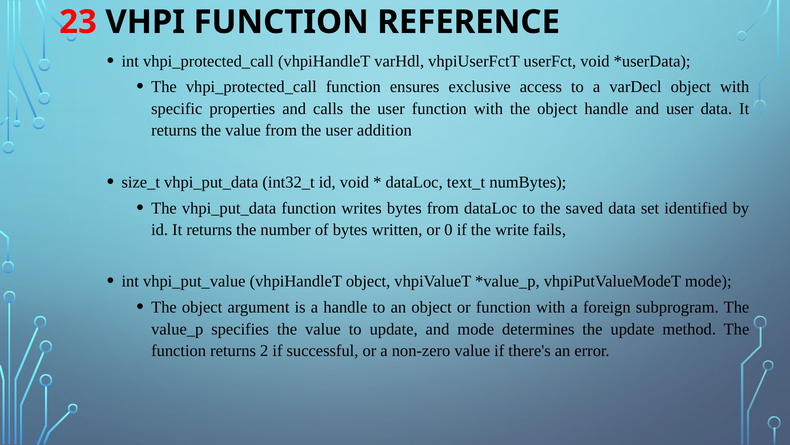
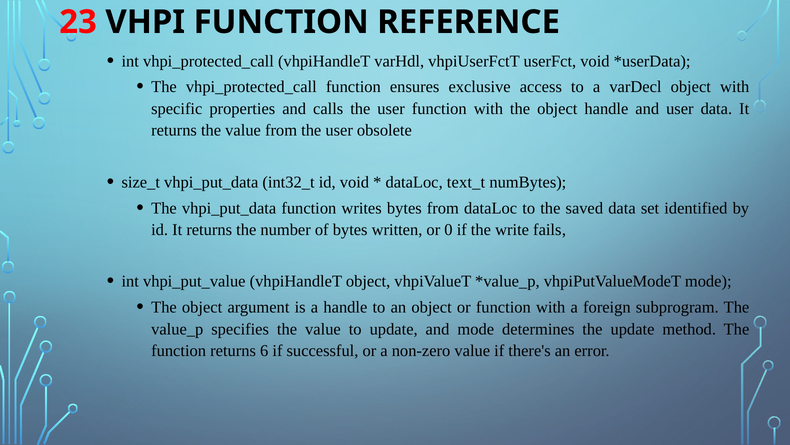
addition: addition -> obsolete
2: 2 -> 6
